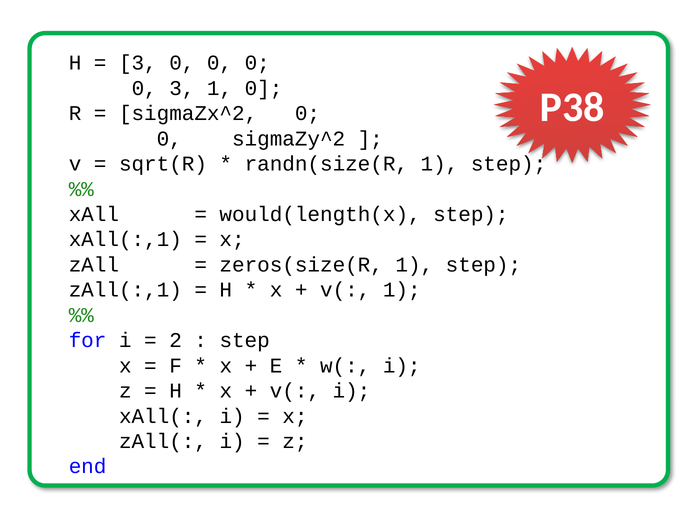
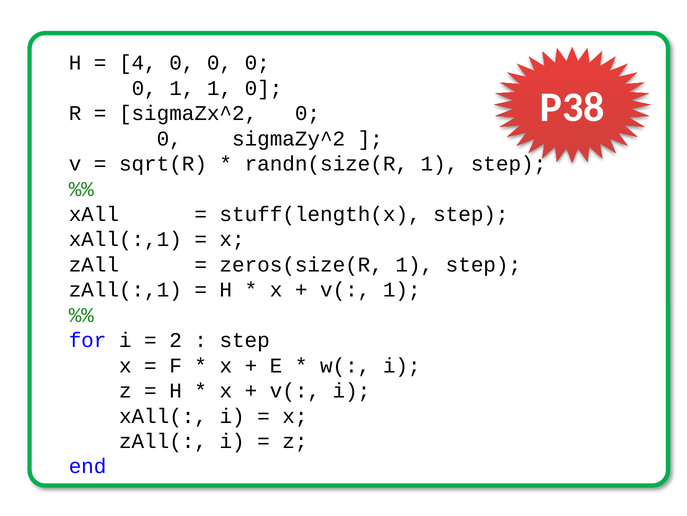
3 at (138, 63): 3 -> 4
0 3: 3 -> 1
would(length(x: would(length(x -> stuff(length(x
